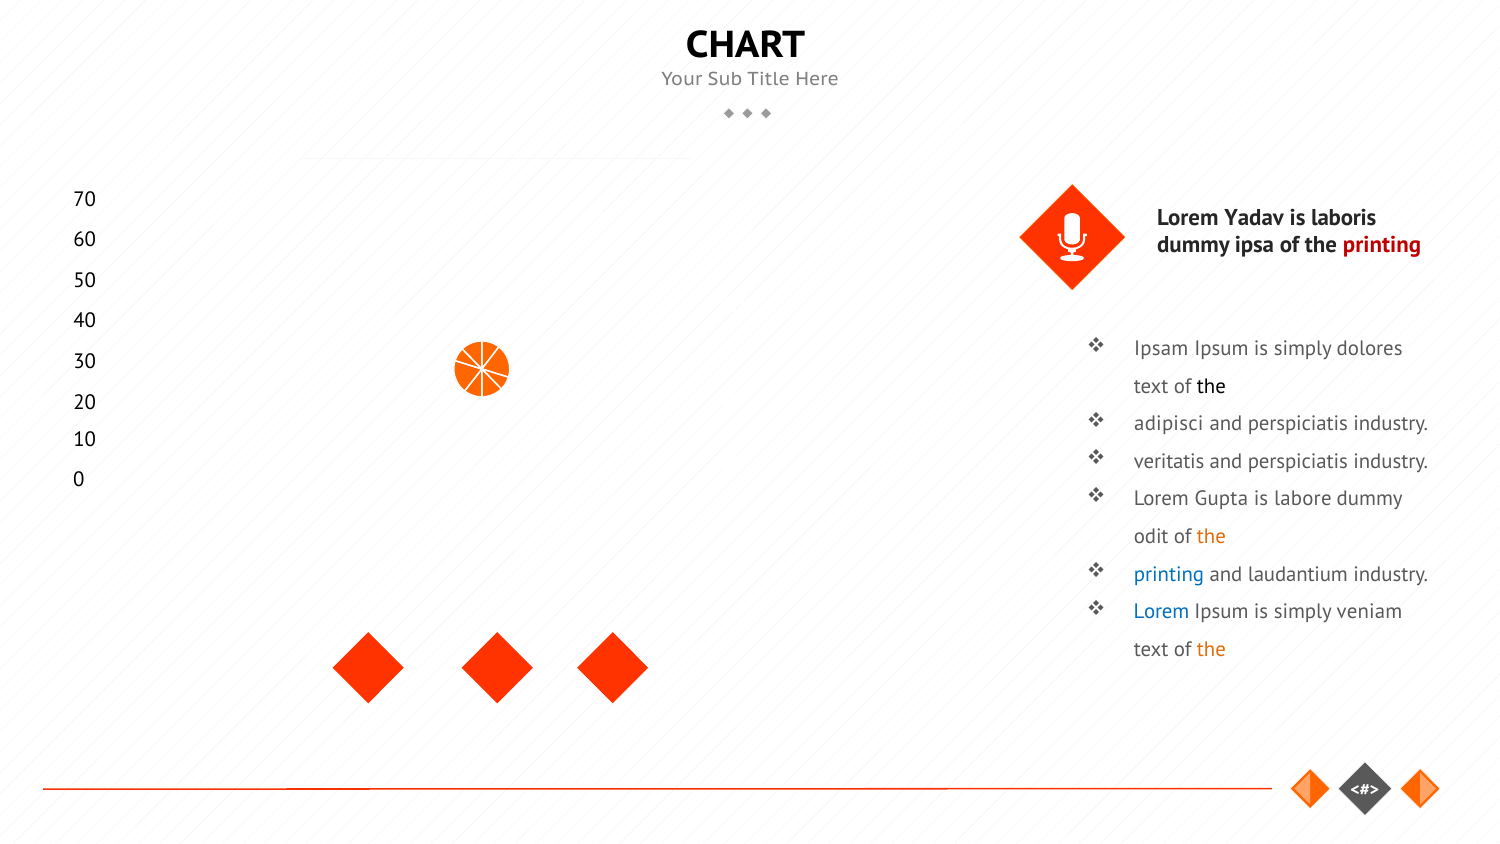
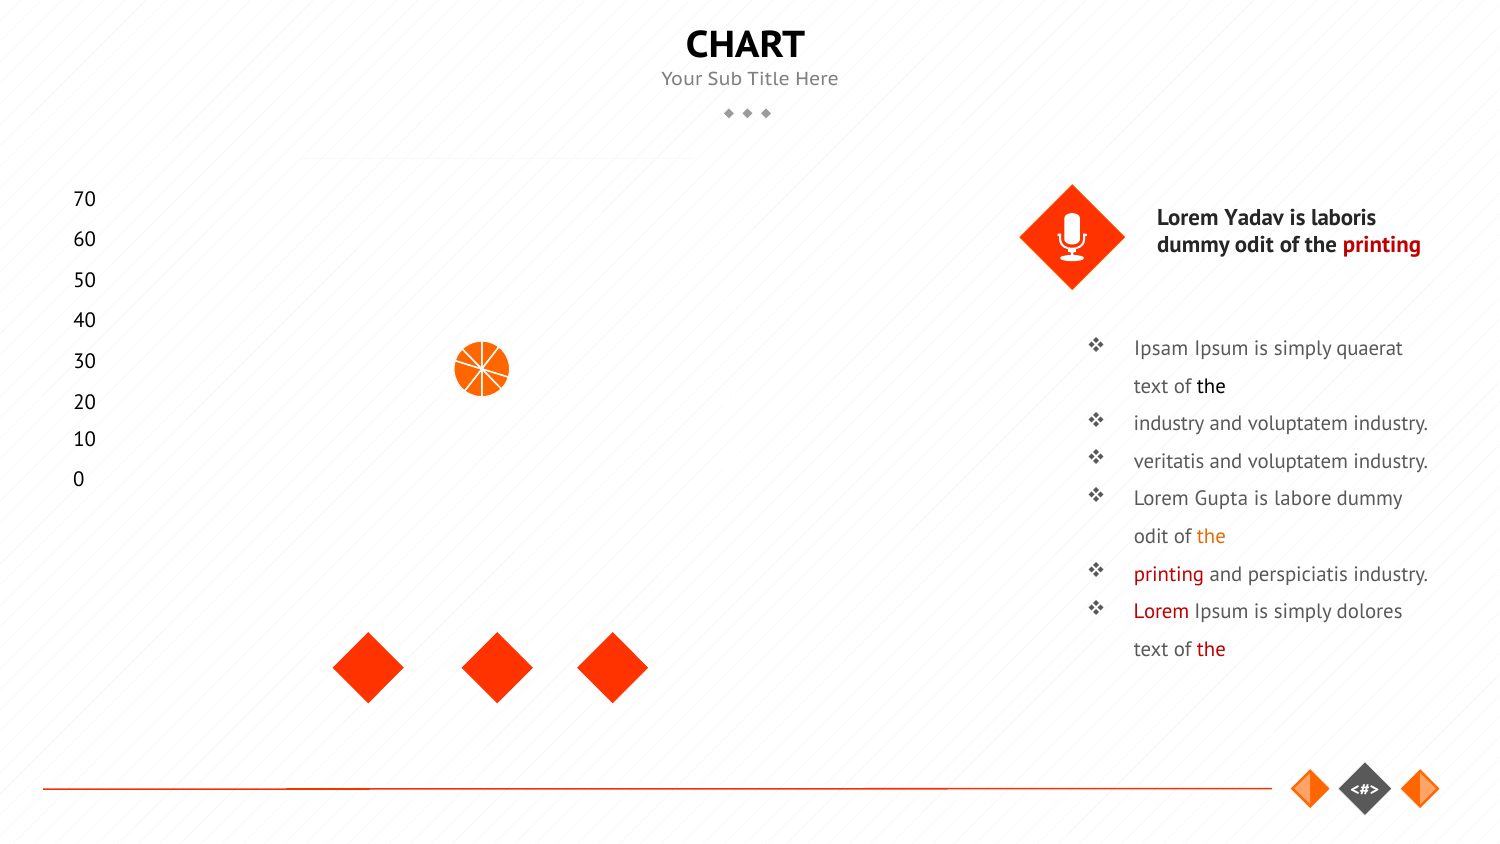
ipsa at (1254, 245): ipsa -> odit
dolores: dolores -> quaerat
adipisci at (1169, 424): adipisci -> industry
perspiciatis at (1298, 424): perspiciatis -> voluptatem
perspiciatis at (1298, 461): perspiciatis -> voluptatem
printing at (1169, 574) colour: blue -> red
laudantium: laudantium -> perspiciatis
Lorem at (1161, 612) colour: blue -> red
veniam: veniam -> dolores
the at (1211, 649) colour: orange -> red
